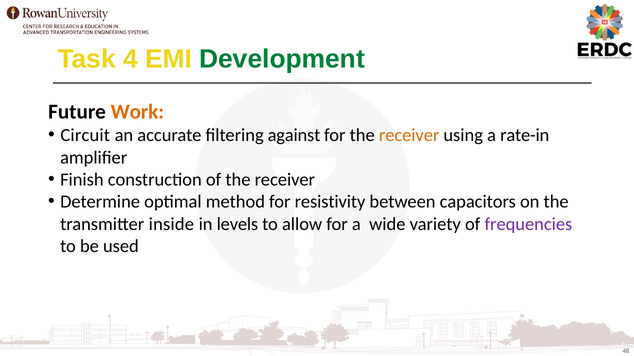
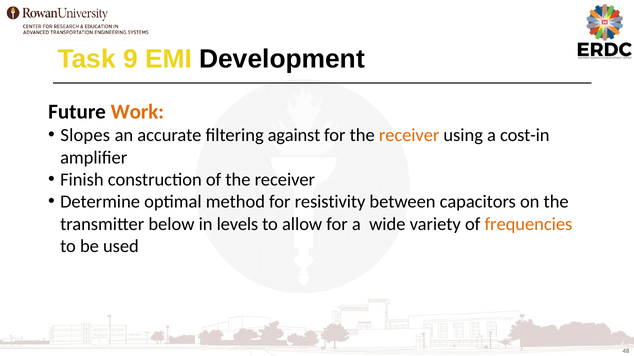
4: 4 -> 9
Development colour: green -> black
Circuit: Circuit -> Slopes
rate-in: rate-in -> cost-in
inside: inside -> below
frequencies colour: purple -> orange
